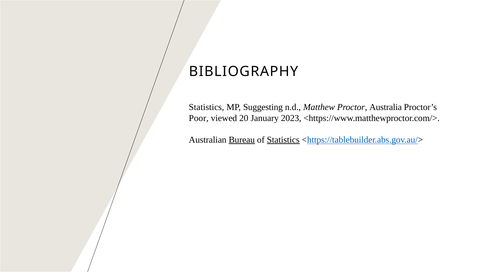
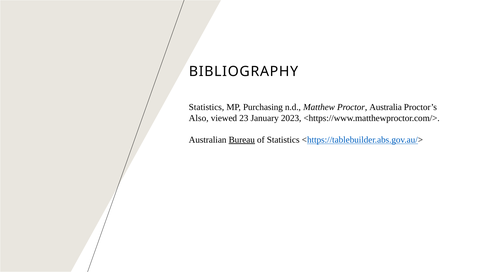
Suggesting: Suggesting -> Purchasing
Poor: Poor -> Also
20: 20 -> 23
Statistics at (283, 140) underline: present -> none
